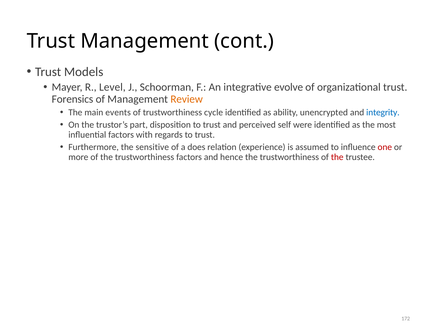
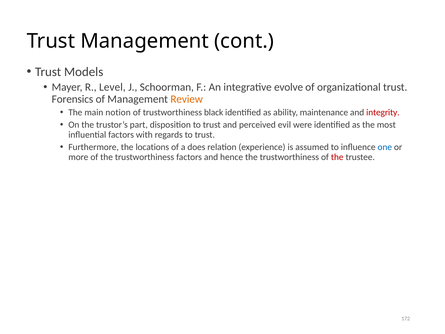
events: events -> notion
cycle: cycle -> black
unencrypted: unencrypted -> maintenance
integrity colour: blue -> red
self: self -> evil
sensitive: sensitive -> locations
one colour: red -> blue
